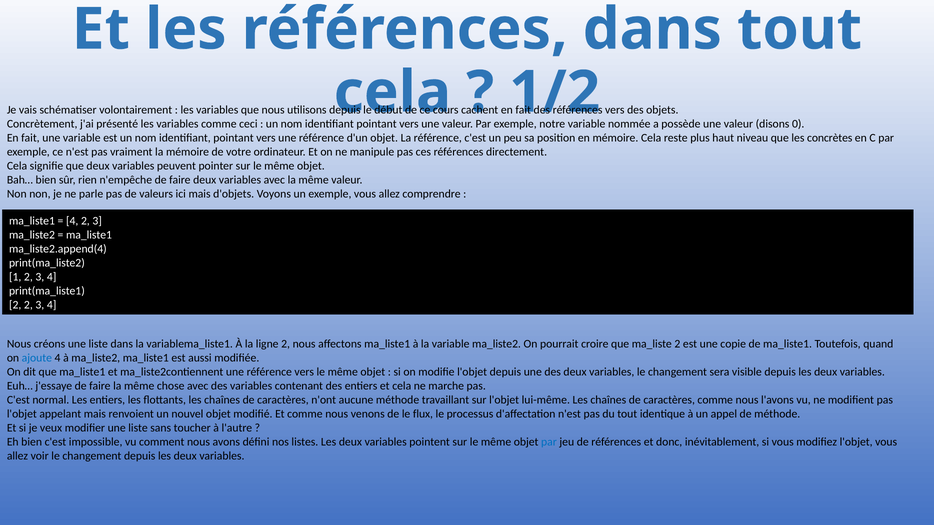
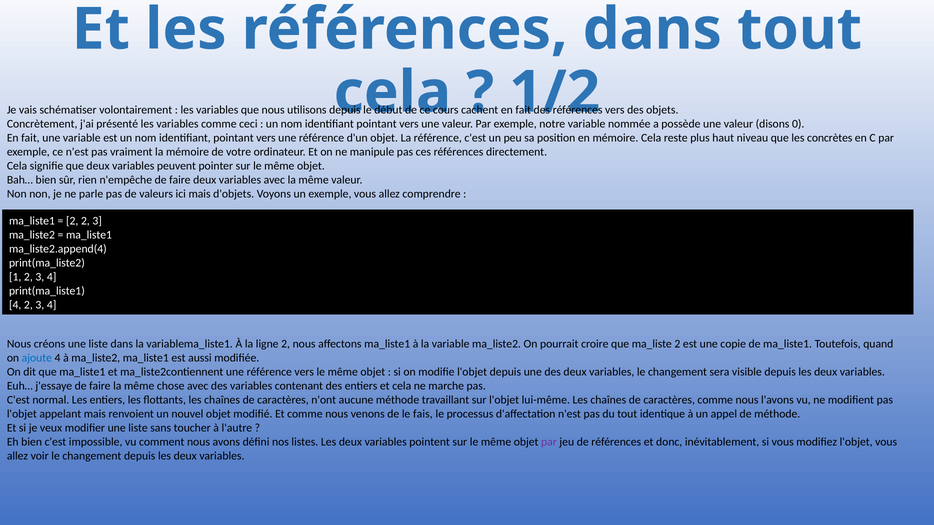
4 at (72, 221): 4 -> 2
2 at (15, 305): 2 -> 4
flux: flux -> fais
par at (549, 442) colour: blue -> purple
